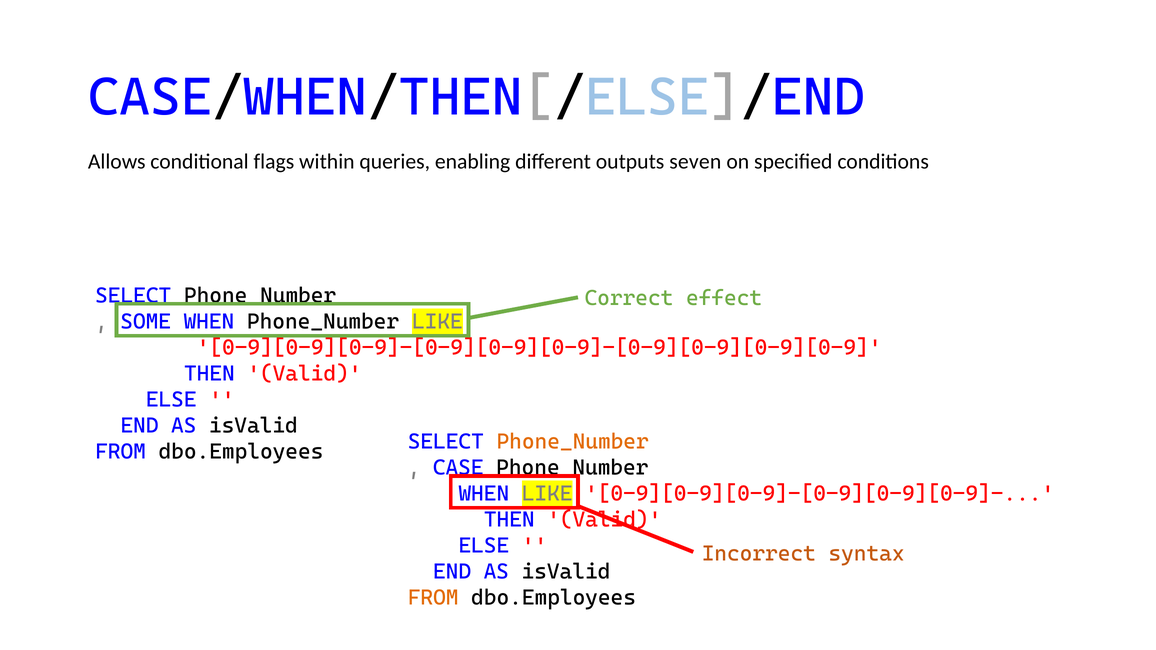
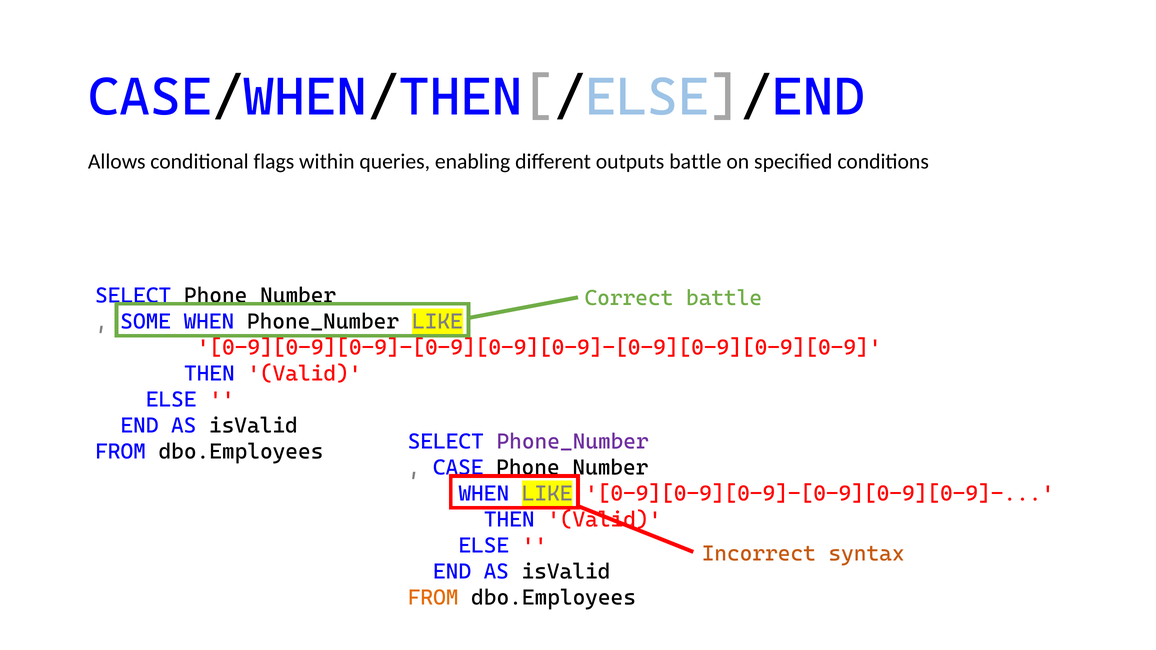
outputs seven: seven -> battle
Correct effect: effect -> battle
Phone_Number at (573, 442) colour: orange -> purple
